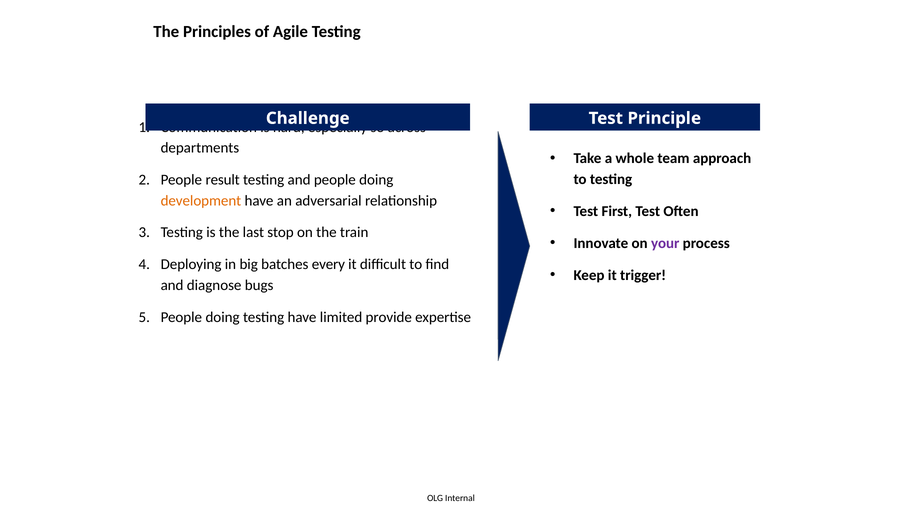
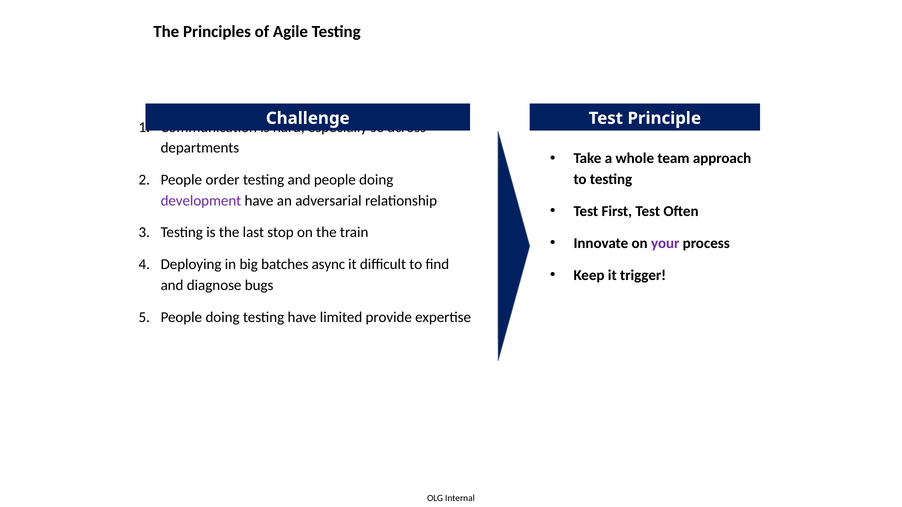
result: result -> order
development colour: orange -> purple
every: every -> async
